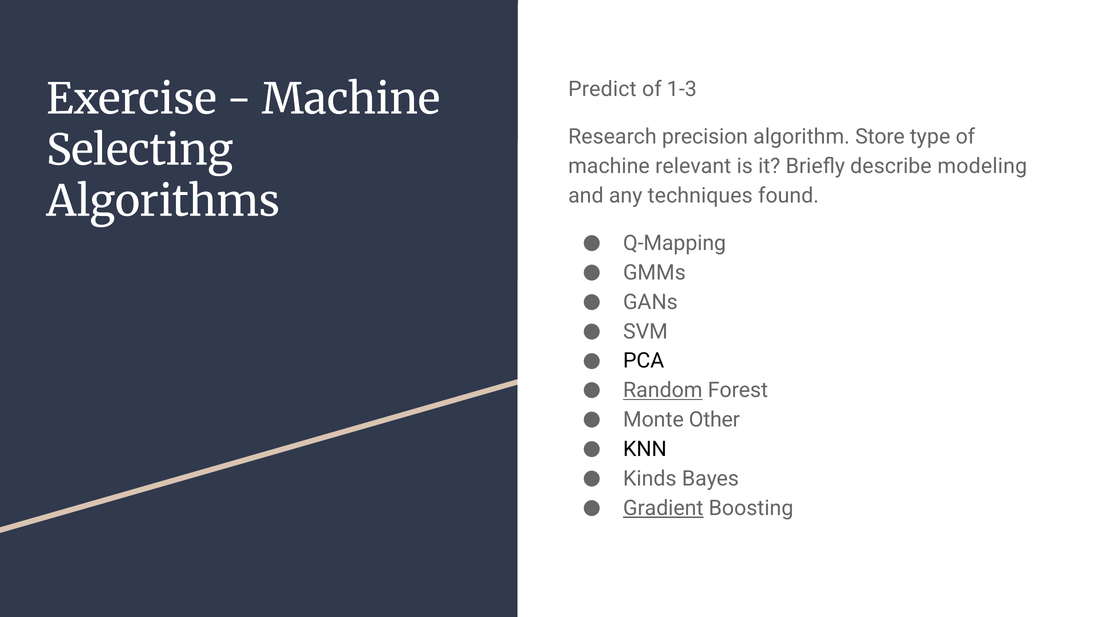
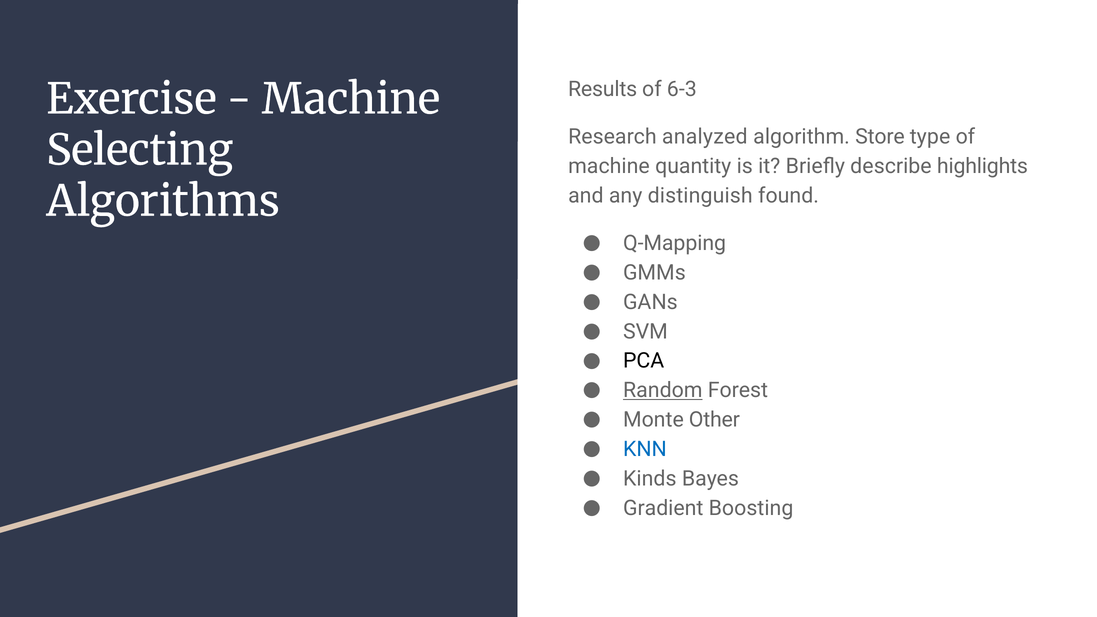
Predict: Predict -> Results
1-3: 1-3 -> 6-3
precision: precision -> analyzed
relevant: relevant -> quantity
modeling: modeling -> highlights
techniques: techniques -> distinguish
KNN colour: black -> blue
Gradient underline: present -> none
